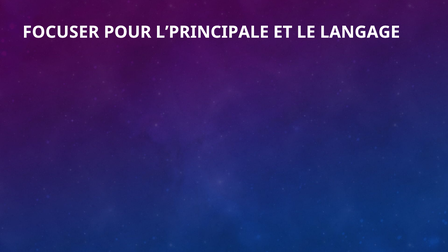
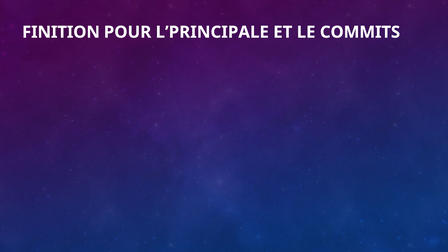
FOCUSER: FOCUSER -> FINITION
LANGAGE: LANGAGE -> COMMITS
